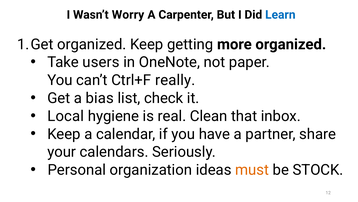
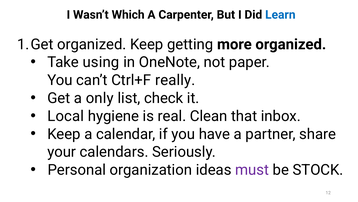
Worry: Worry -> Which
users: users -> using
bias: bias -> only
must colour: orange -> purple
